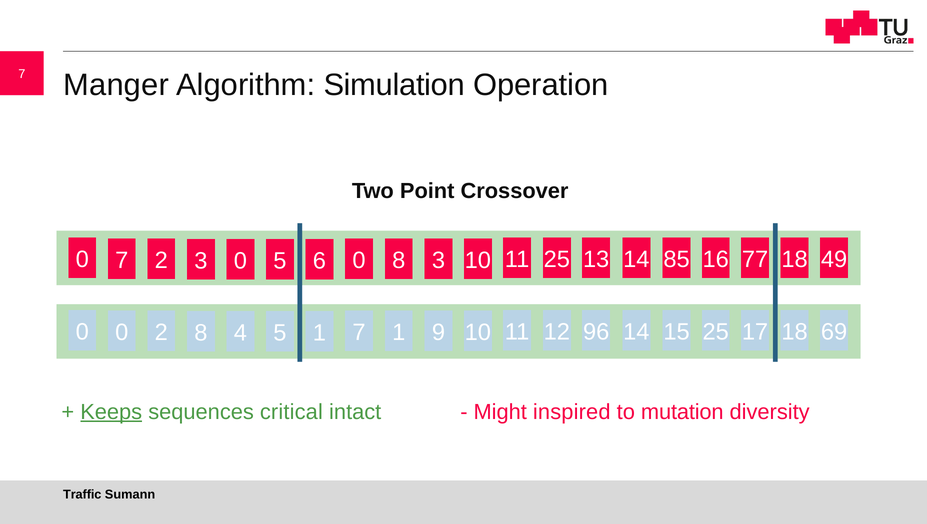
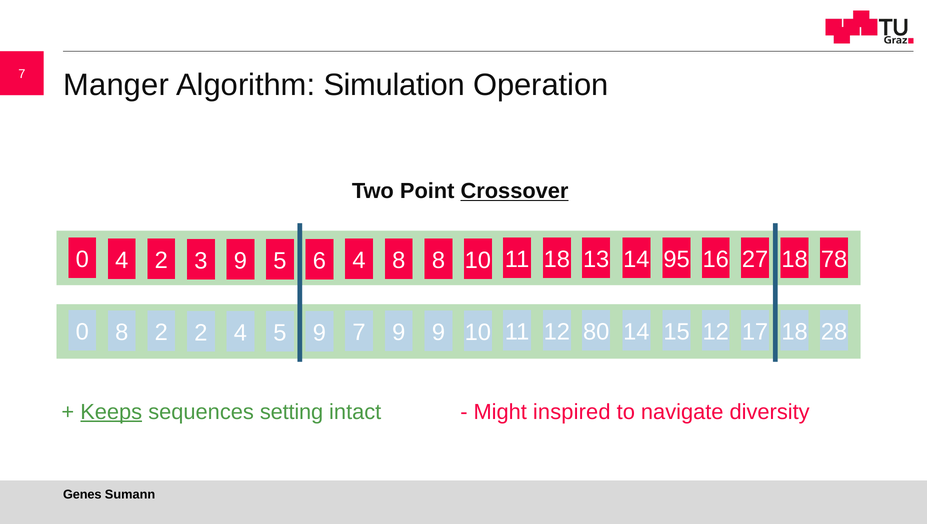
Crossover underline: none -> present
0 7: 7 -> 4
3 0: 0 -> 9
6 0: 0 -> 4
8 3: 3 -> 8
11 25: 25 -> 18
85: 85 -> 95
77: 77 -> 27
49: 49 -> 78
0 0: 0 -> 8
2 8: 8 -> 2
5 1: 1 -> 9
7 1: 1 -> 9
96: 96 -> 80
15 25: 25 -> 12
69: 69 -> 28
critical: critical -> setting
mutation: mutation -> navigate
Traffic: Traffic -> Genes
